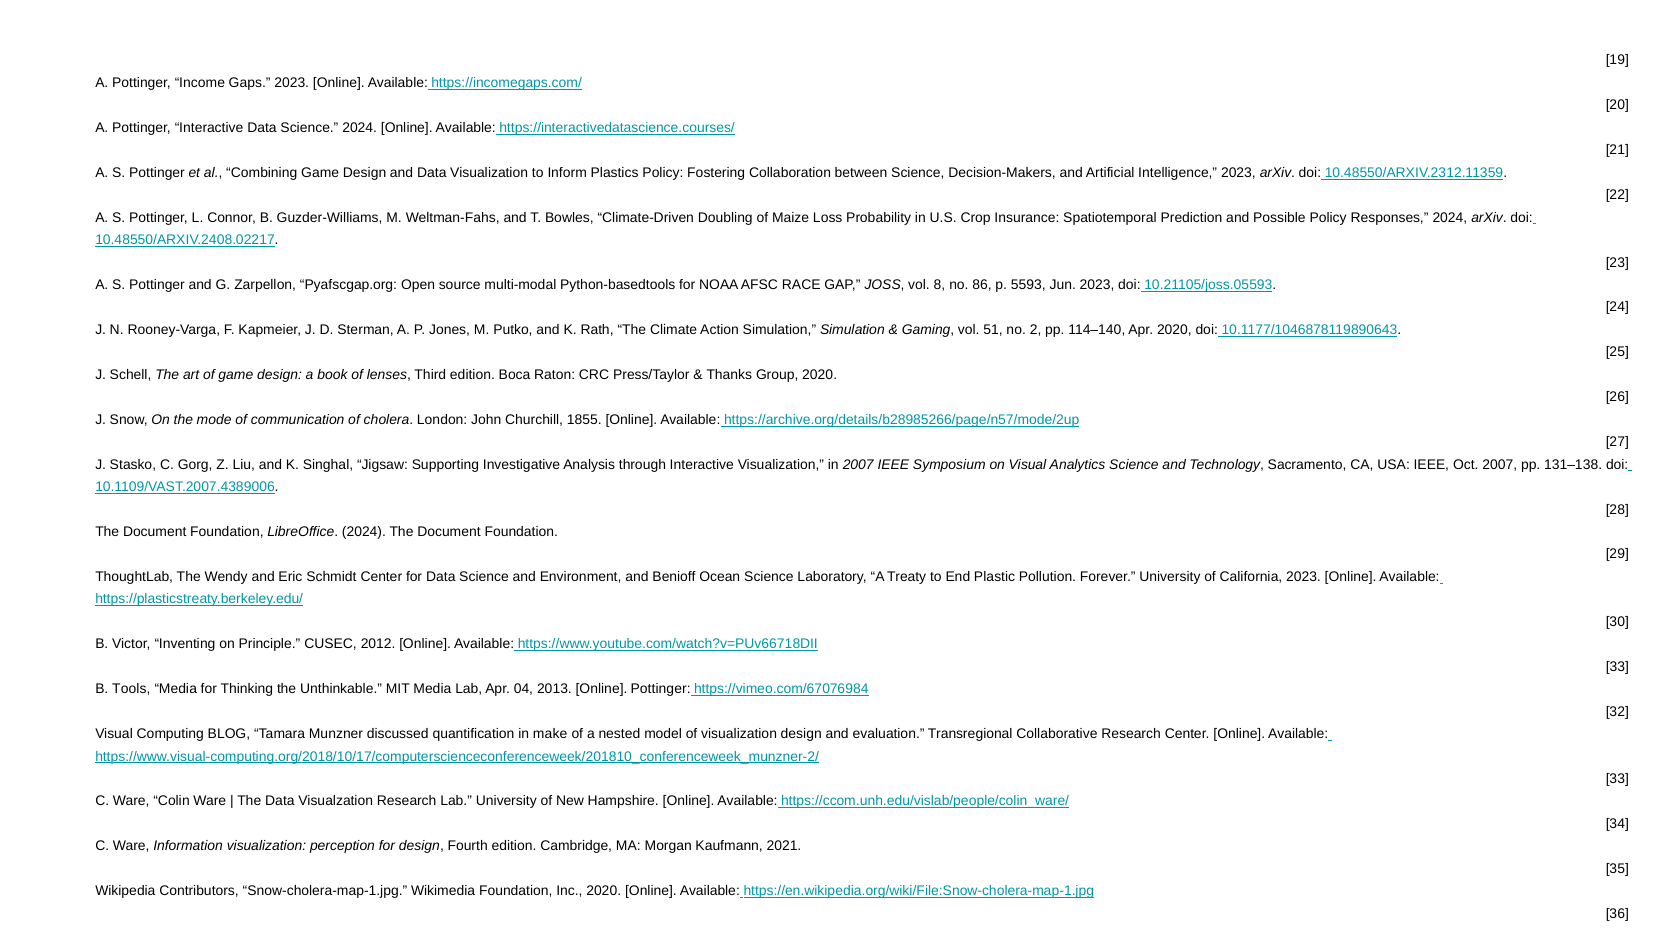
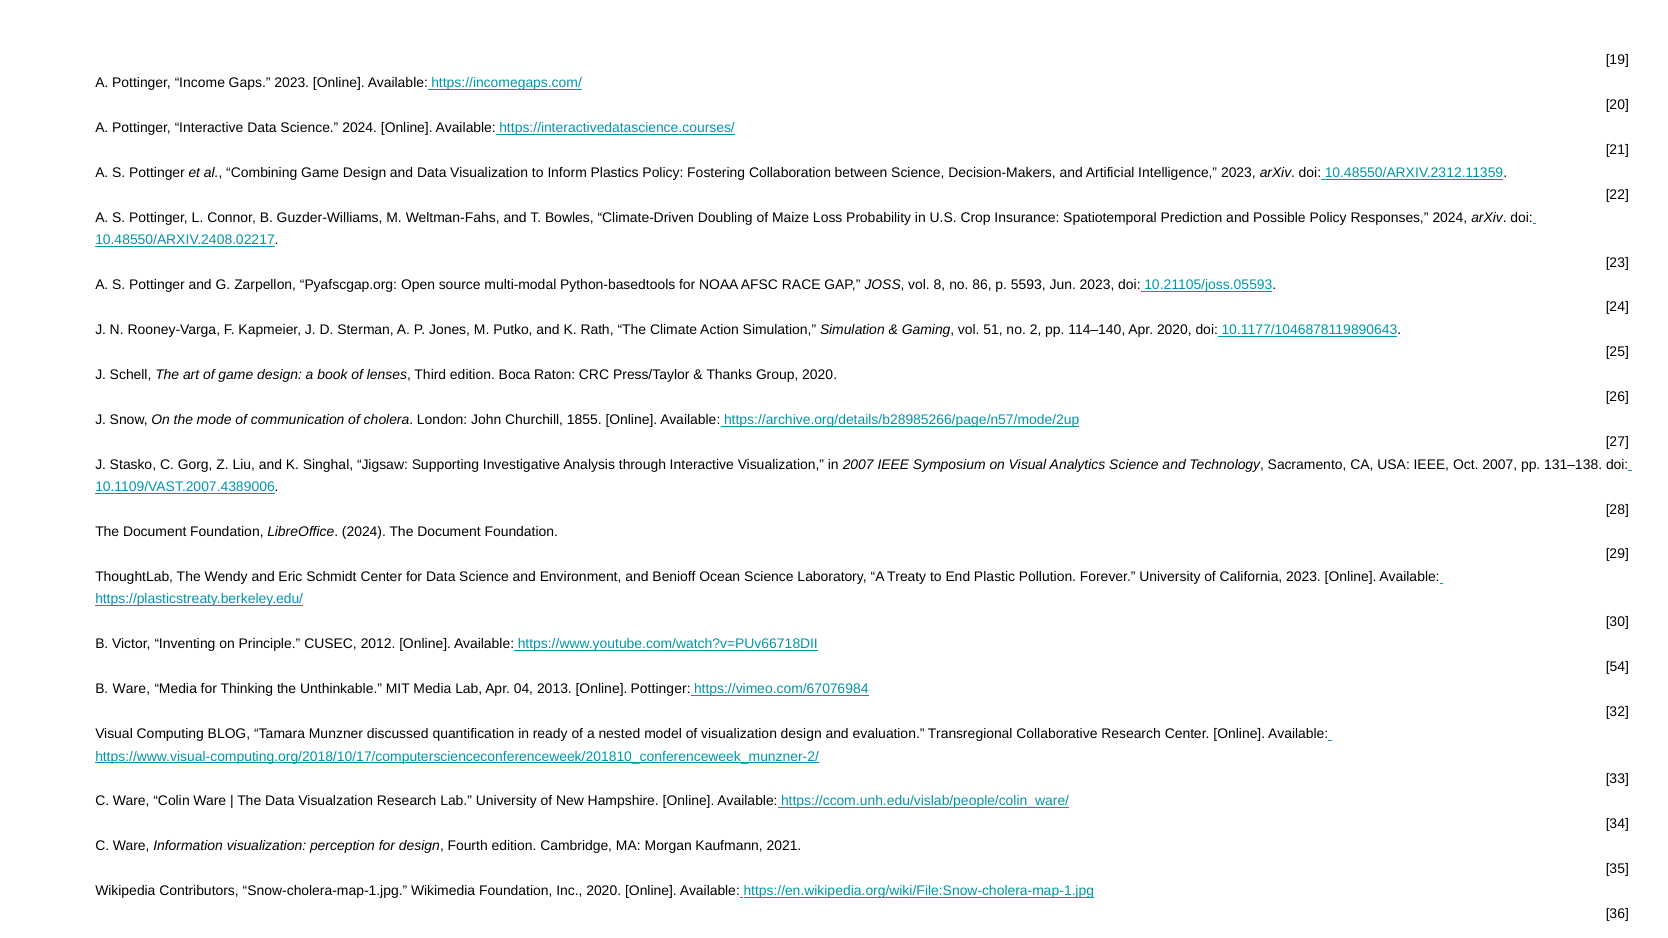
33 at (1617, 667): 33 -> 54
B Tools: Tools -> Ware
make: make -> ready
